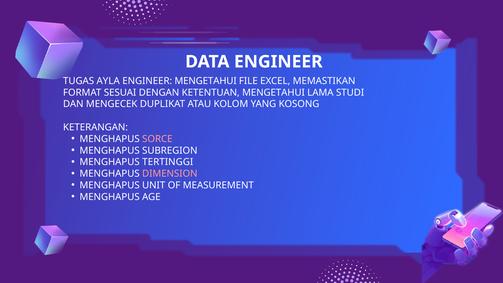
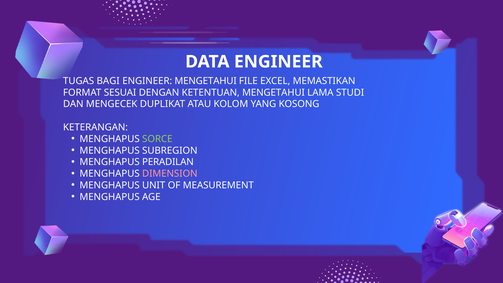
AYLA: AYLA -> BAGI
SORCE colour: pink -> light green
TERTINGGI: TERTINGGI -> PERADILAN
